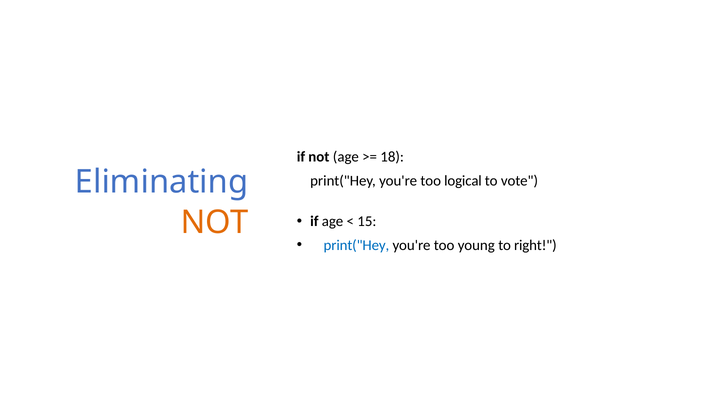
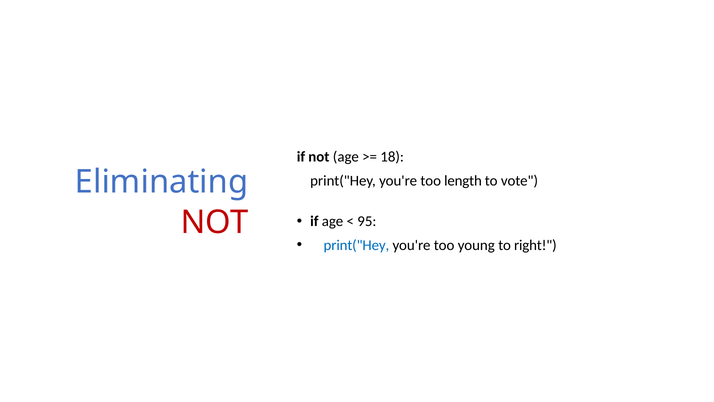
logical: logical -> length
NOT at (215, 222) colour: orange -> red
15: 15 -> 95
